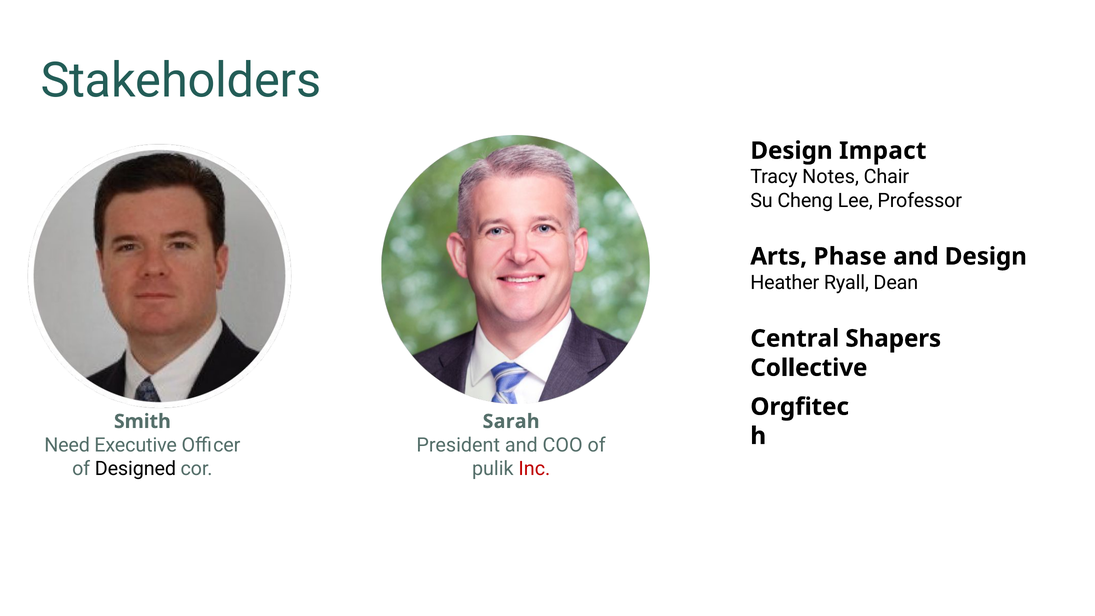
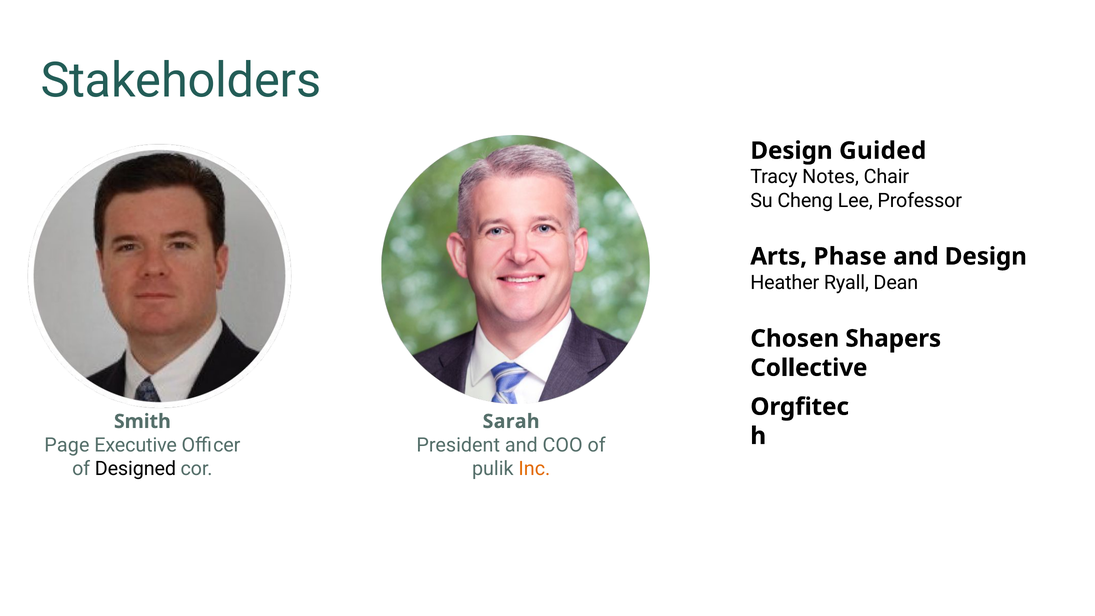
Impact: Impact -> Guided
Central: Central -> Chosen
Need: Need -> Page
Inc colour: red -> orange
